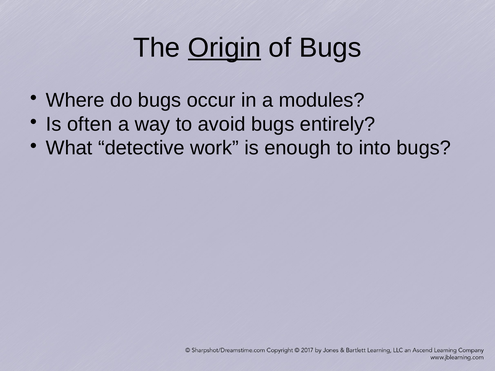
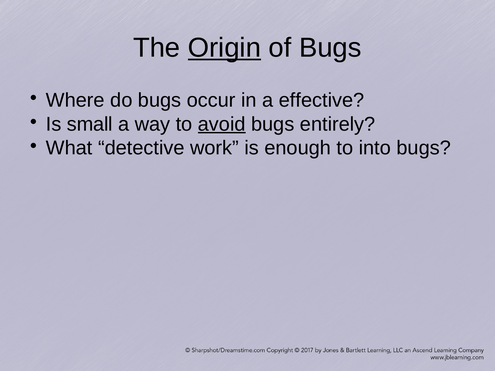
modules: modules -> effective
often: often -> small
avoid underline: none -> present
